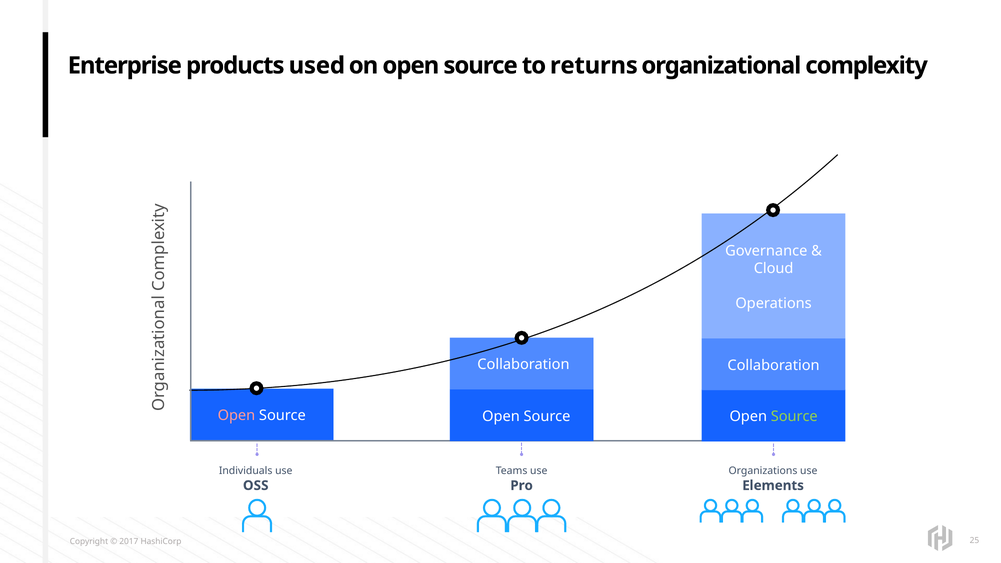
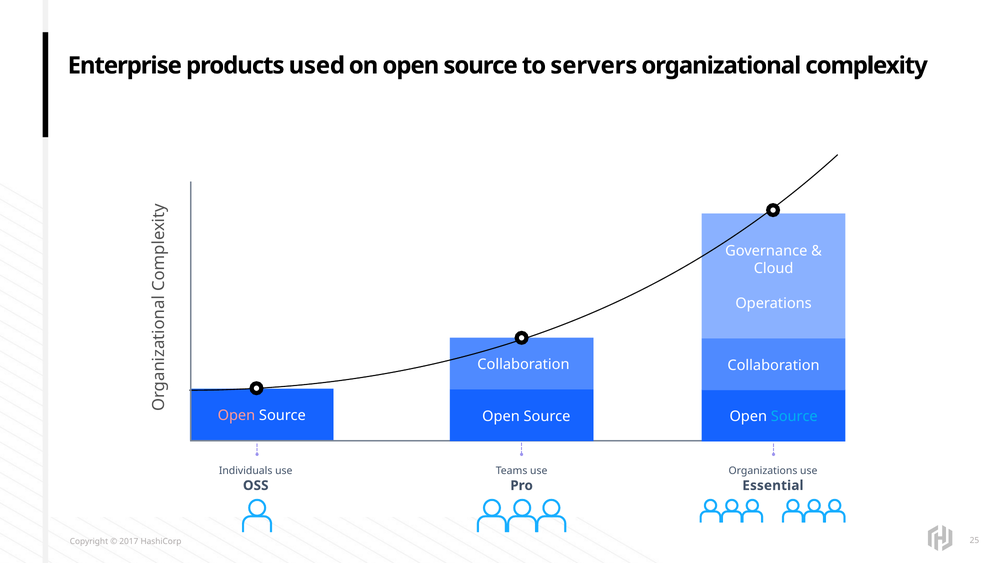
returns: returns -> servers
Source at (794, 417) colour: light green -> light blue
Elements: Elements -> Essential
